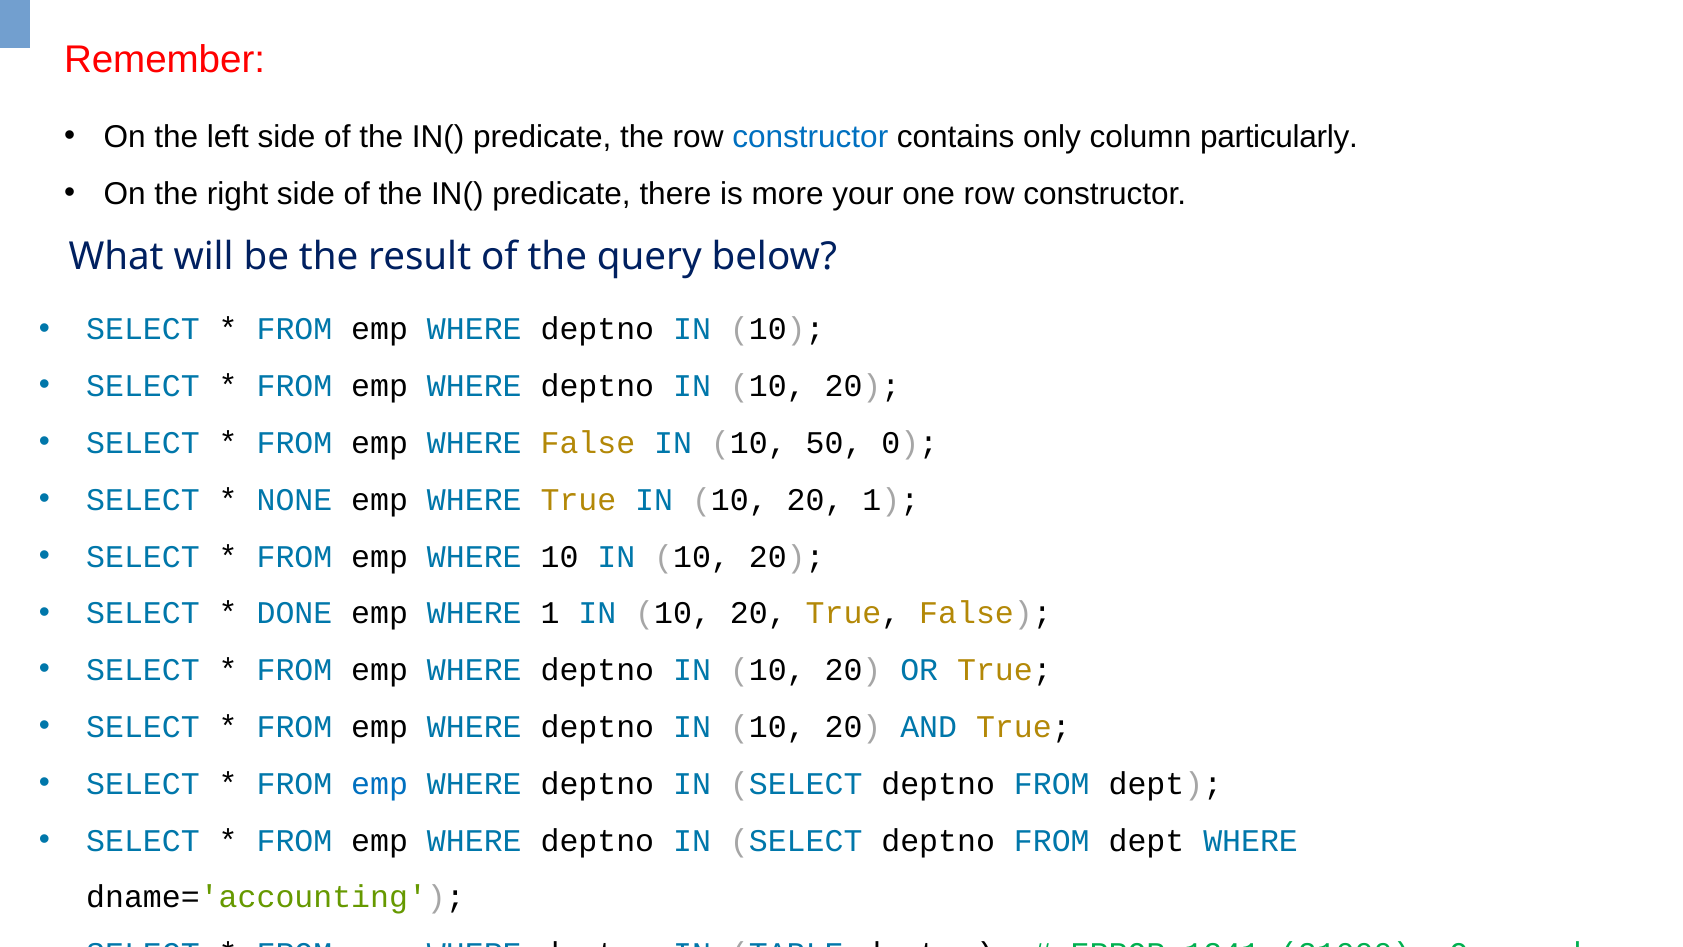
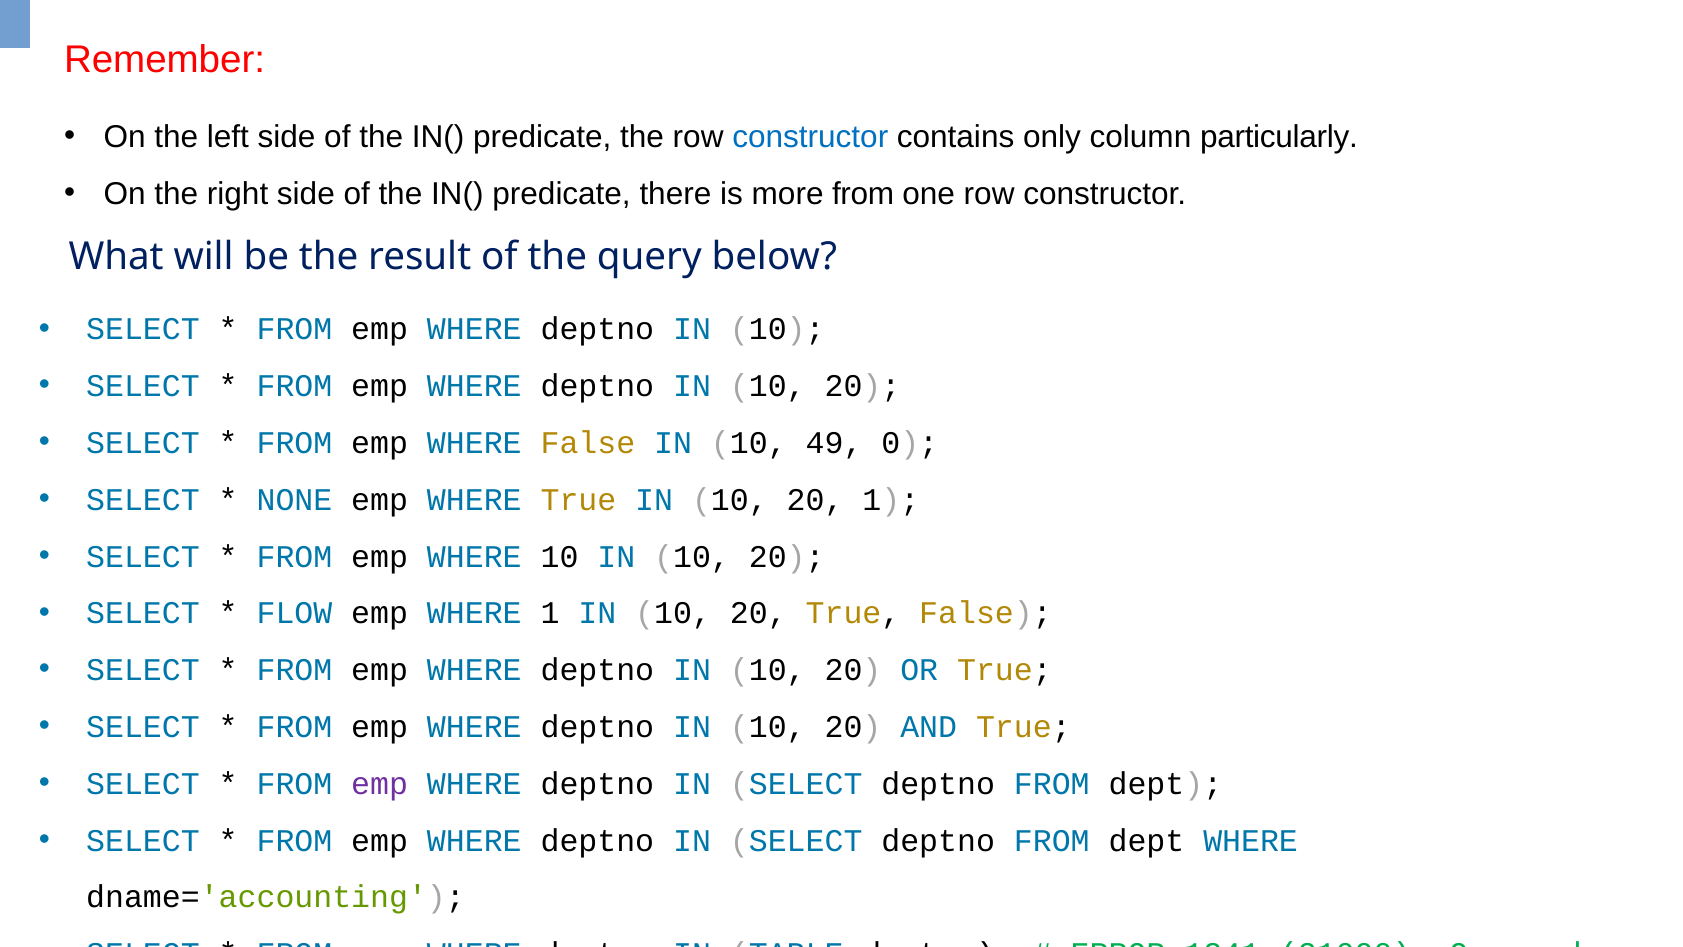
more your: your -> from
50: 50 -> 49
DONE: DONE -> FLOW
emp at (380, 784) colour: blue -> purple
